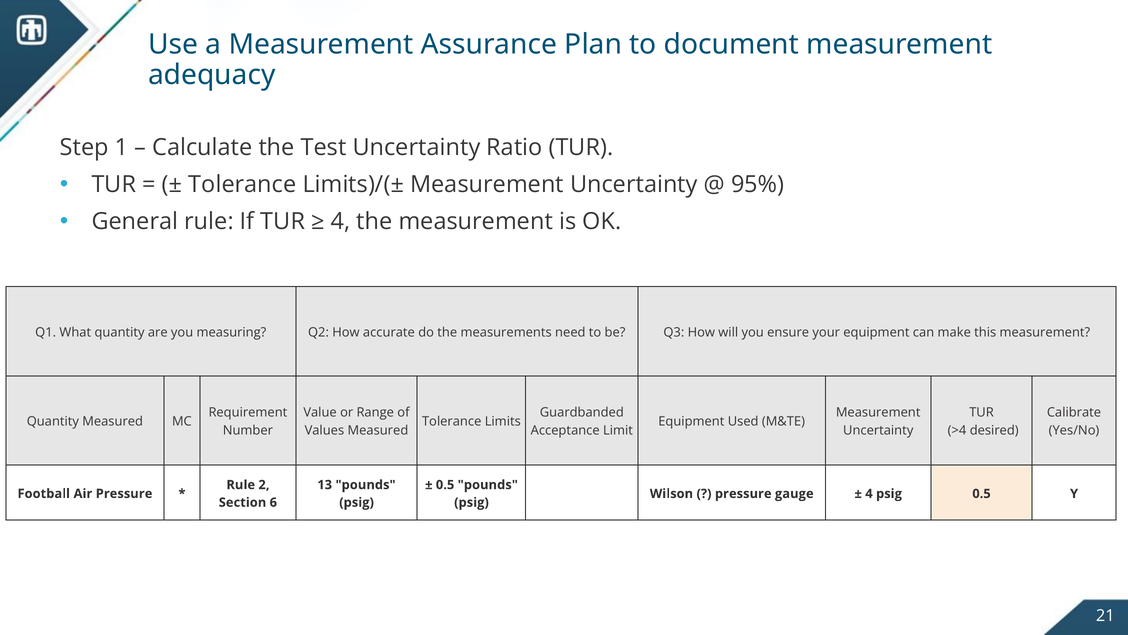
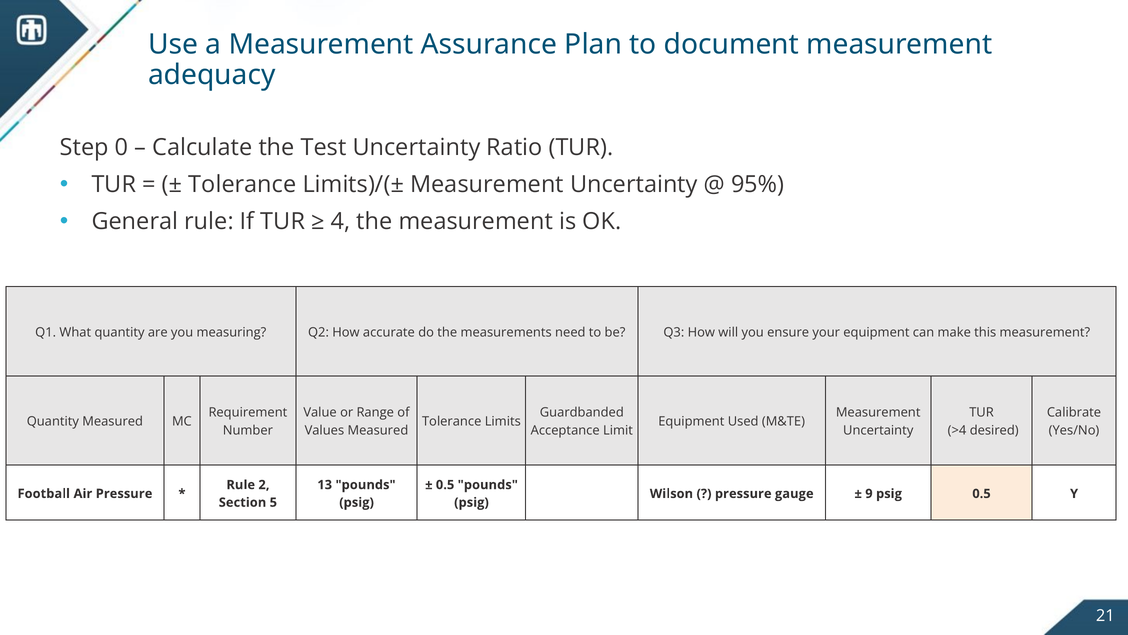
1: 1 -> 0
4 at (869, 493): 4 -> 9
6: 6 -> 5
